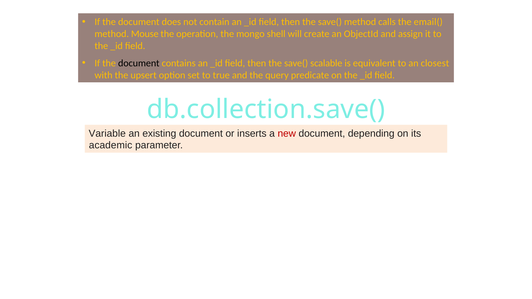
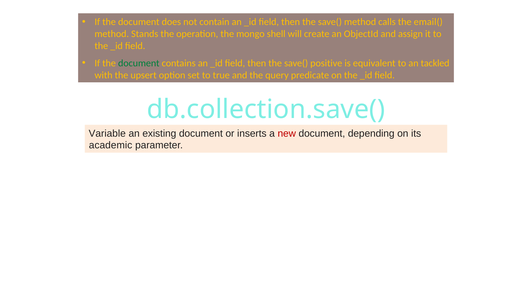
Mouse: Mouse -> Stands
document at (139, 63) colour: black -> green
scalable: scalable -> positive
closest: closest -> tackled
